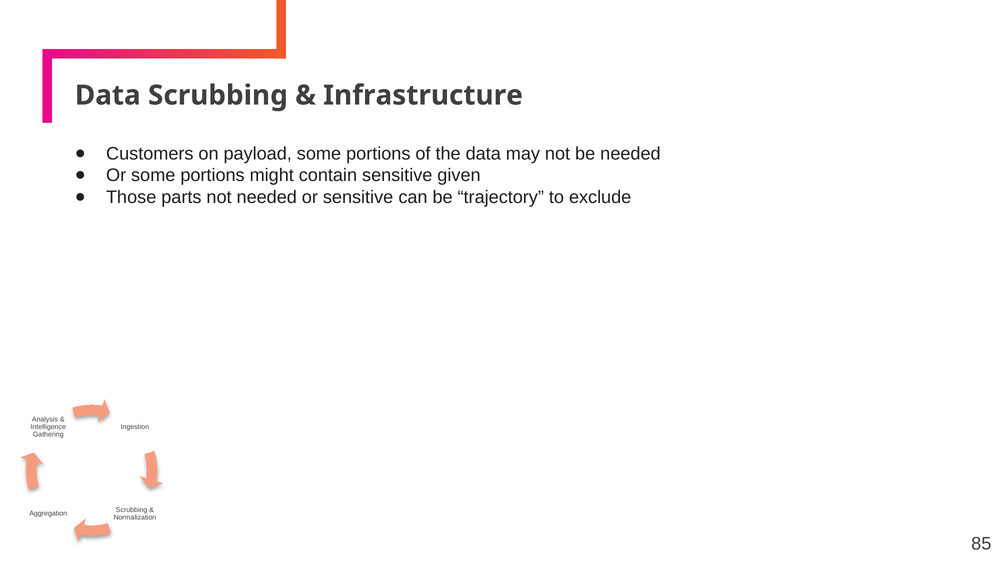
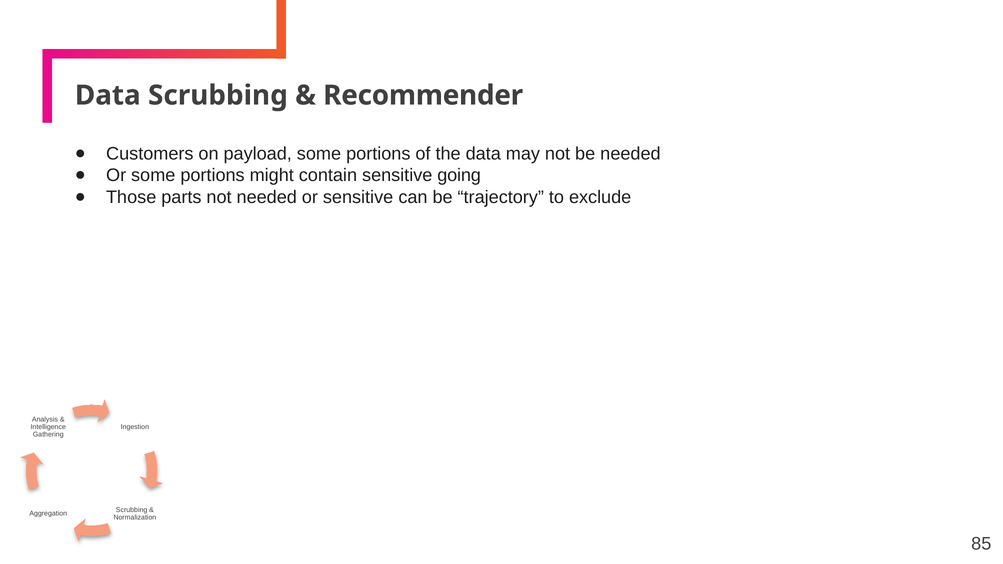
Infrastructure: Infrastructure -> Recommender
given: given -> going
